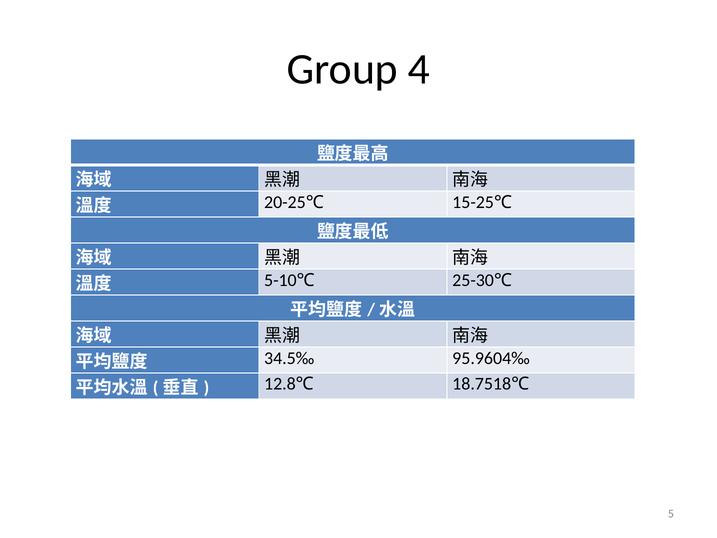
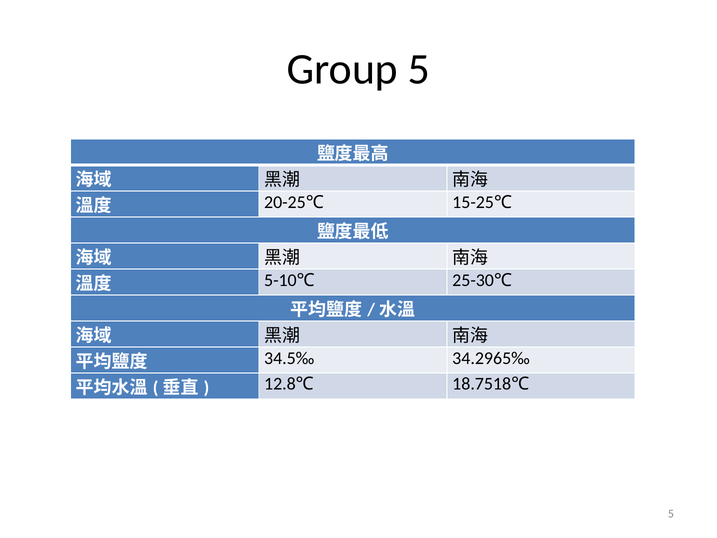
Group 4: 4 -> 5
95.9604‰: 95.9604‰ -> 34.2965‰
